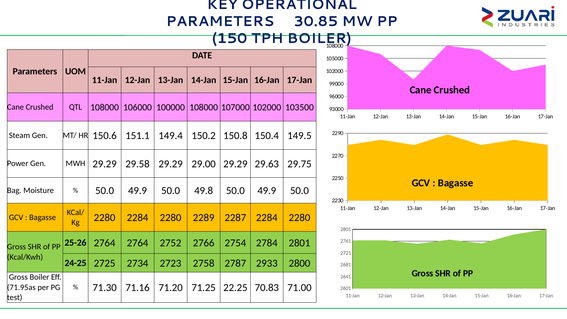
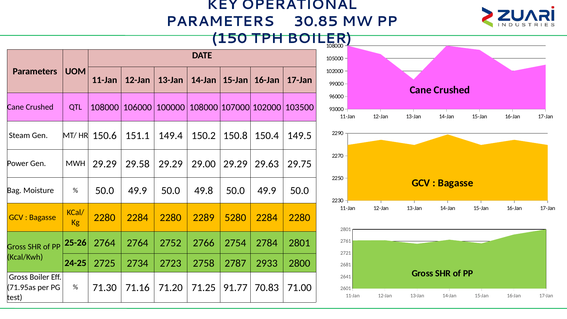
2287: 2287 -> 5280
22.25: 22.25 -> 91.77
